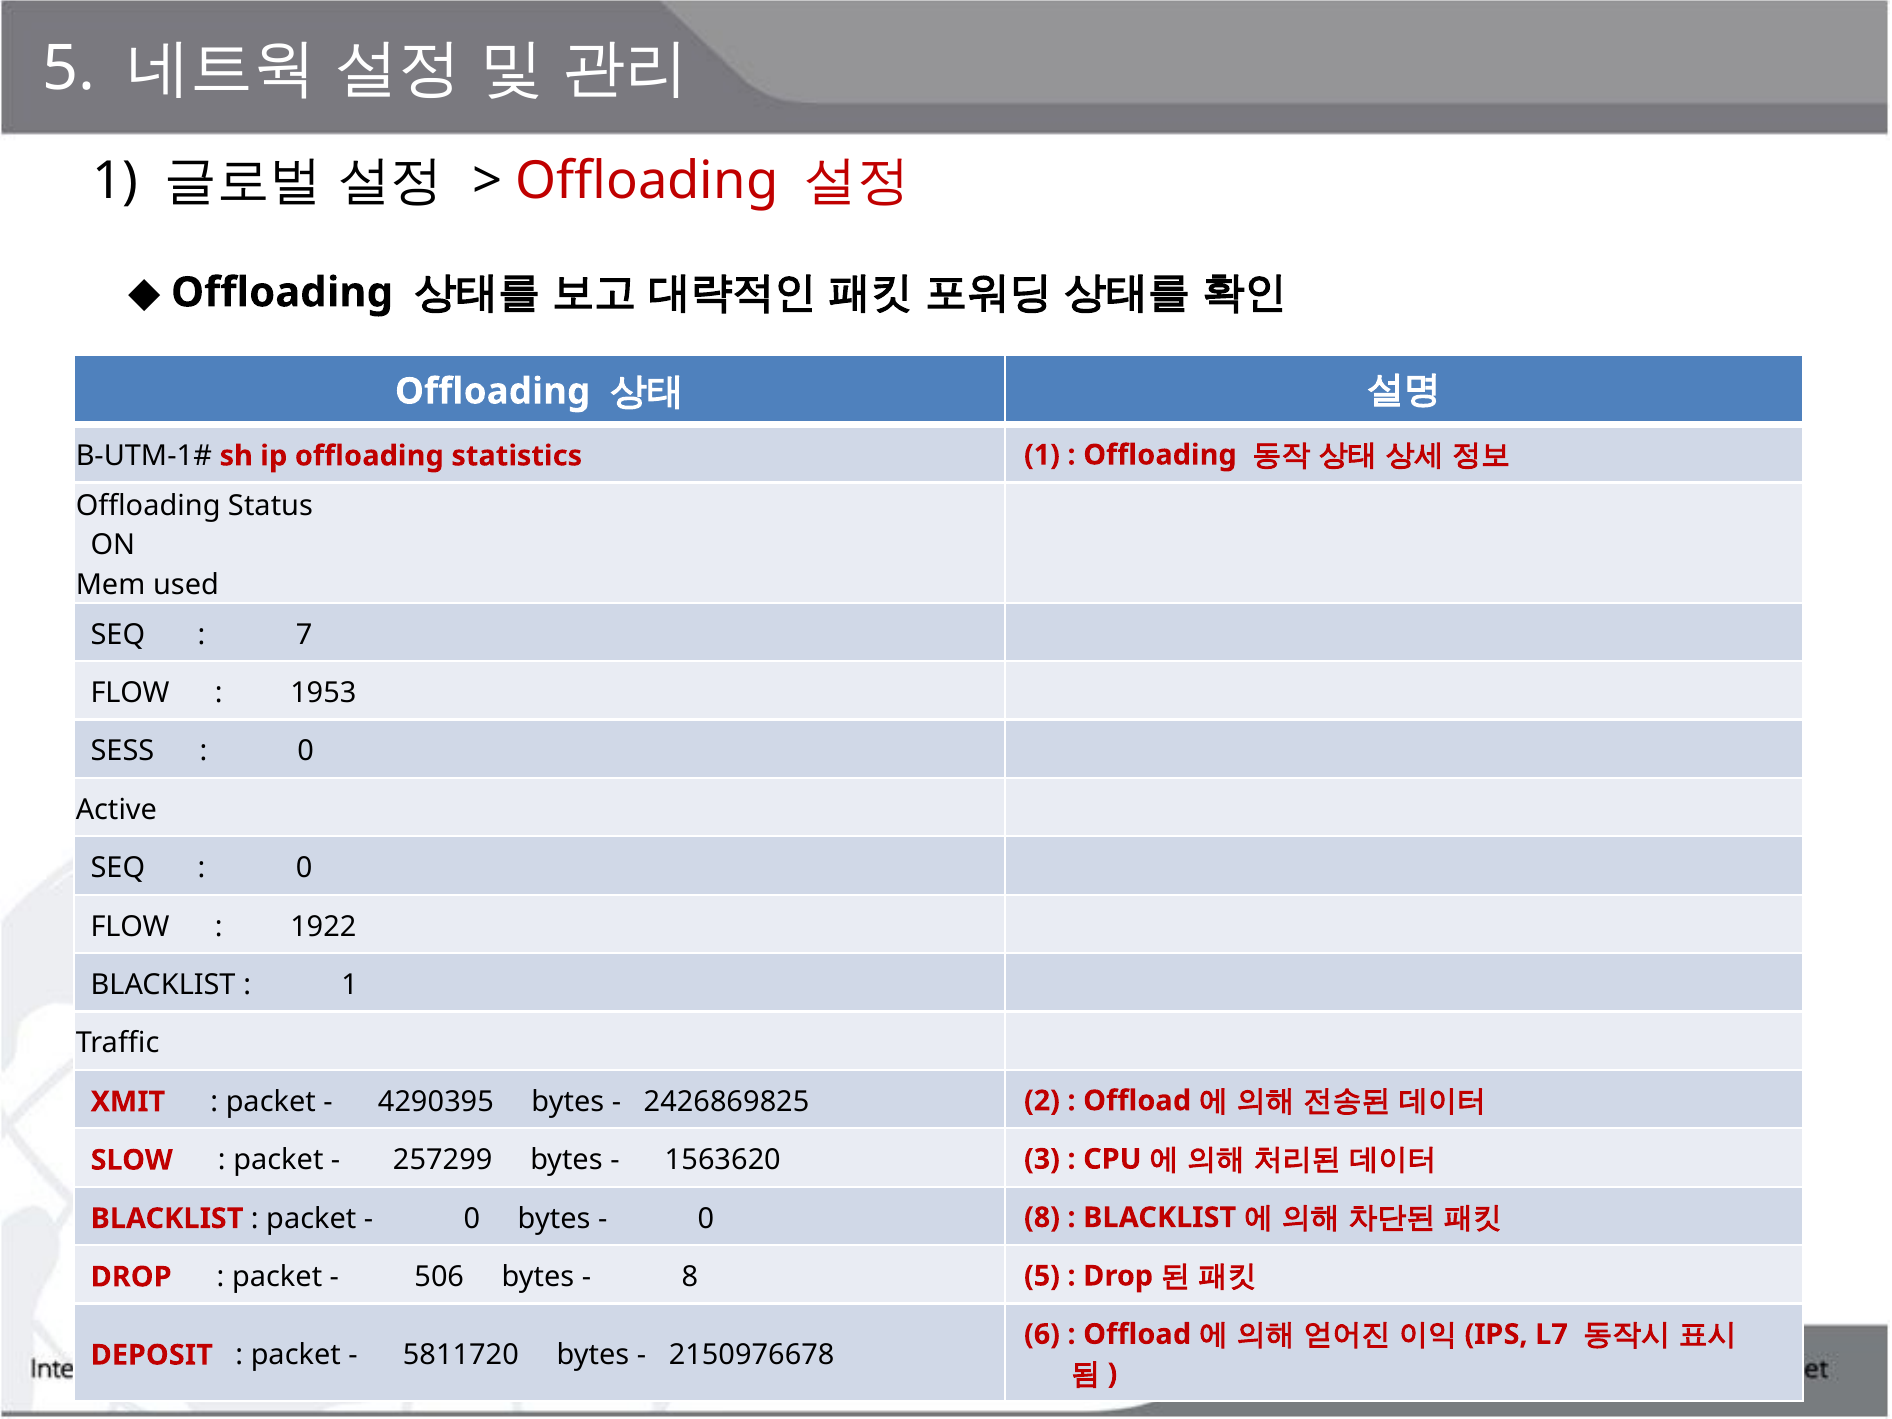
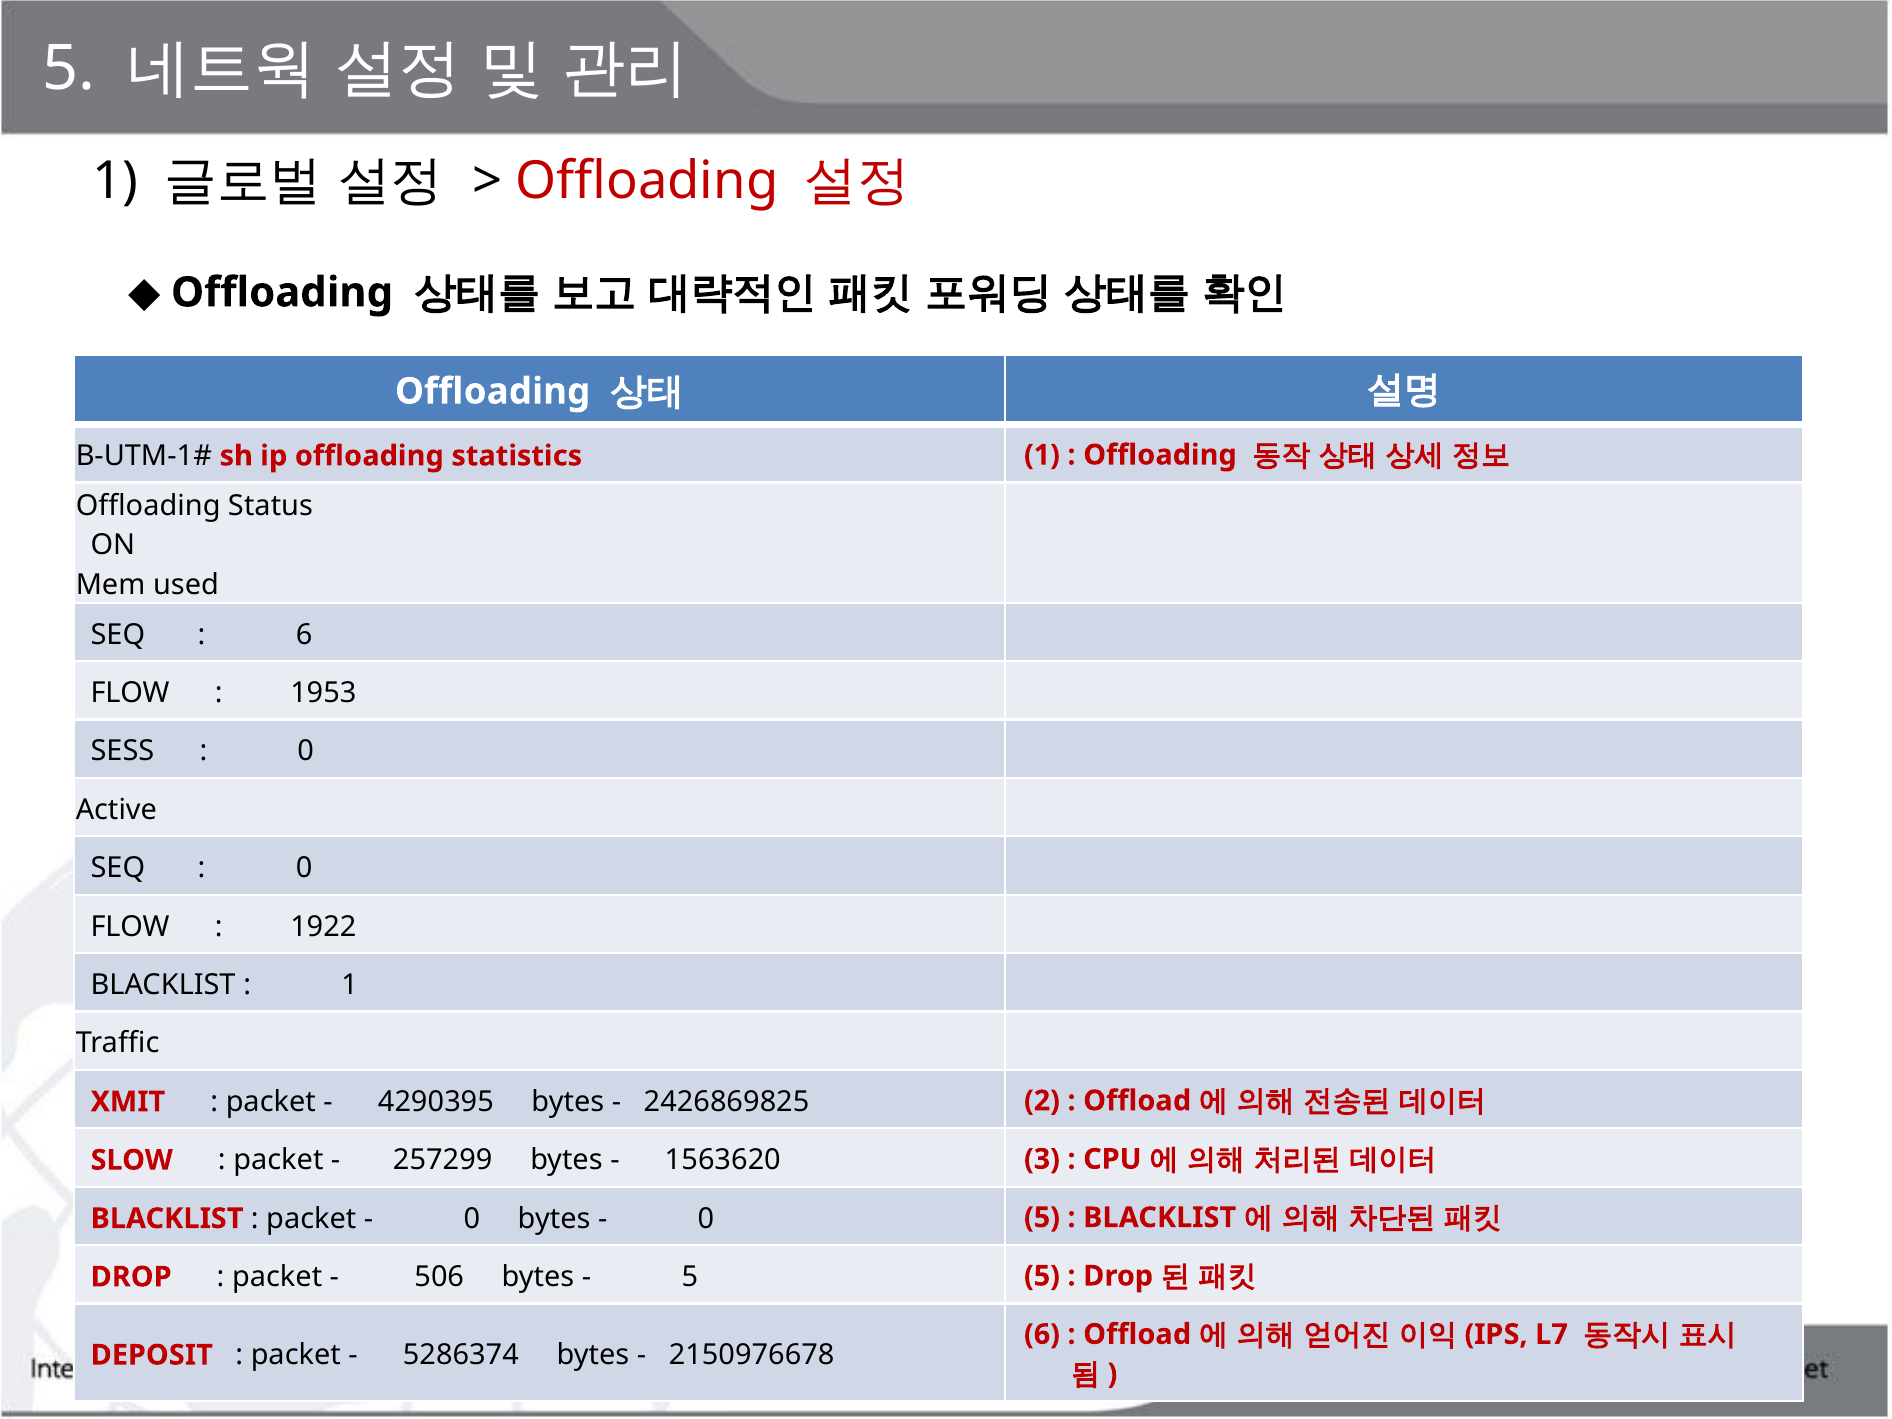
7 at (304, 635): 7 -> 6
0 8: 8 -> 5
8 at (690, 1277): 8 -> 5
5811720: 5811720 -> 5286374
